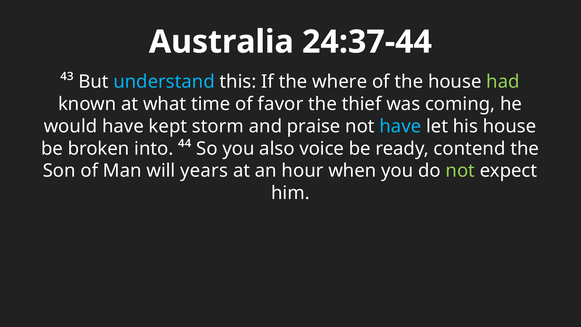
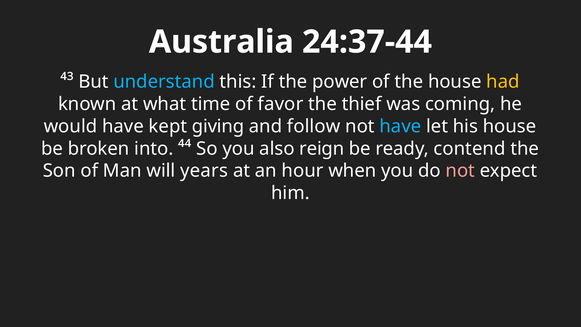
where: where -> power
had colour: light green -> yellow
storm: storm -> giving
praise: praise -> follow
voice: voice -> reign
not at (460, 171) colour: light green -> pink
